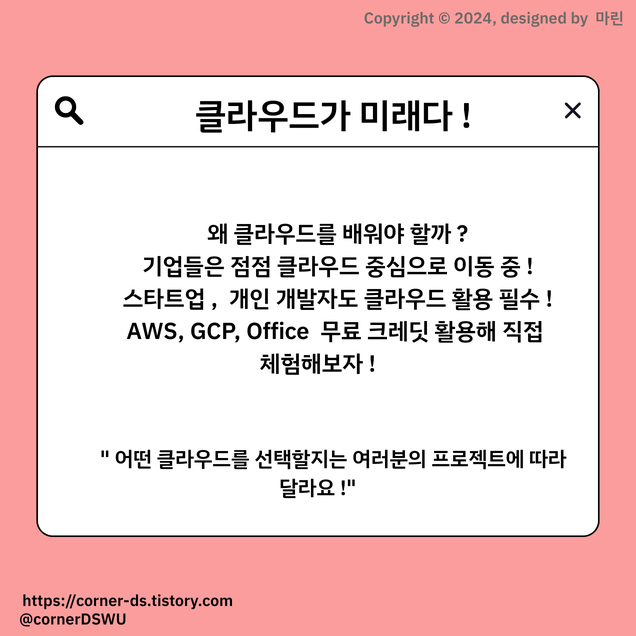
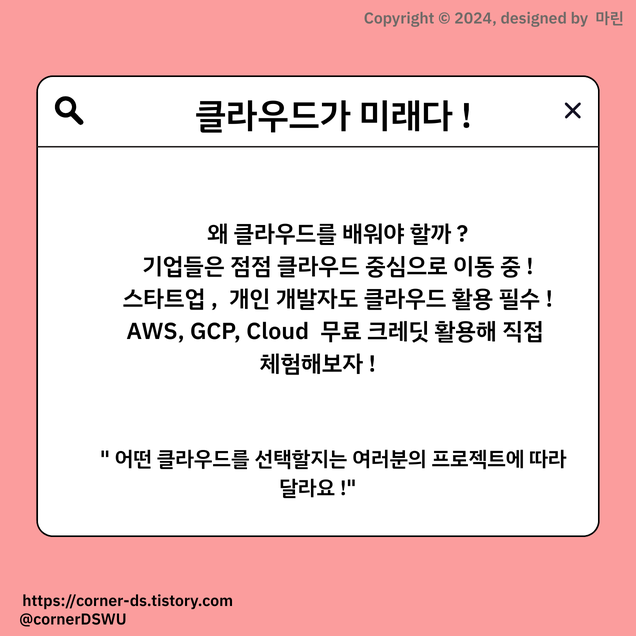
Office: Office -> Cloud
